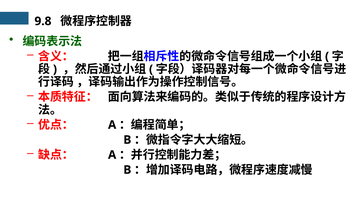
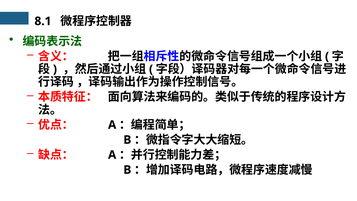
9.8: 9.8 -> 8.1
